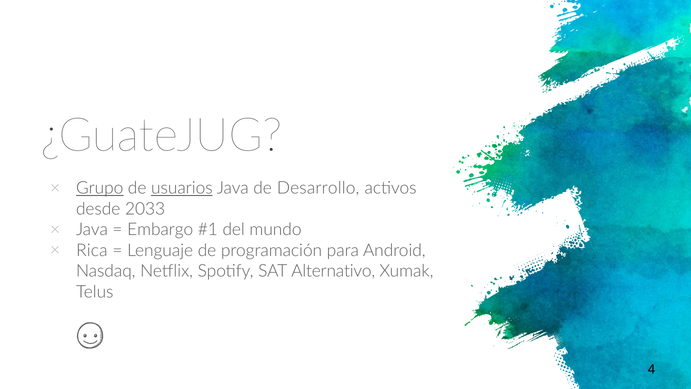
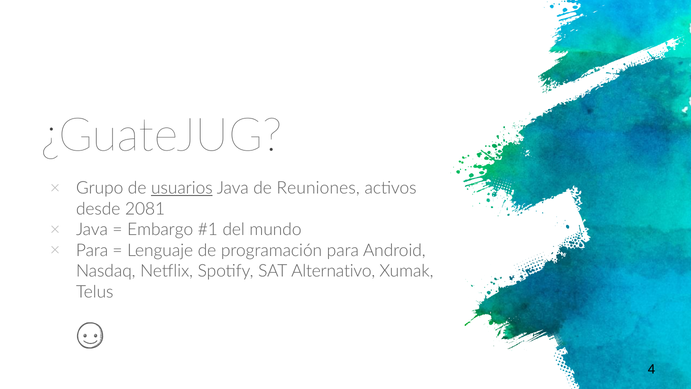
Grupo underline: present -> none
Desarrollo: Desarrollo -> Reuniones
2033: 2033 -> 2081
Rica at (92, 250): Rica -> Para
